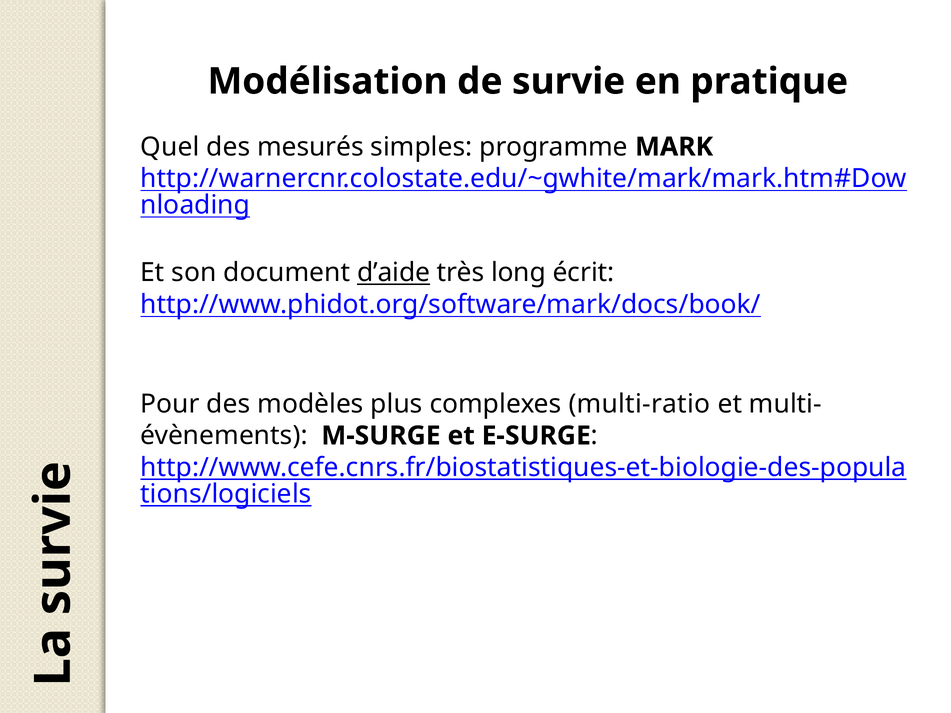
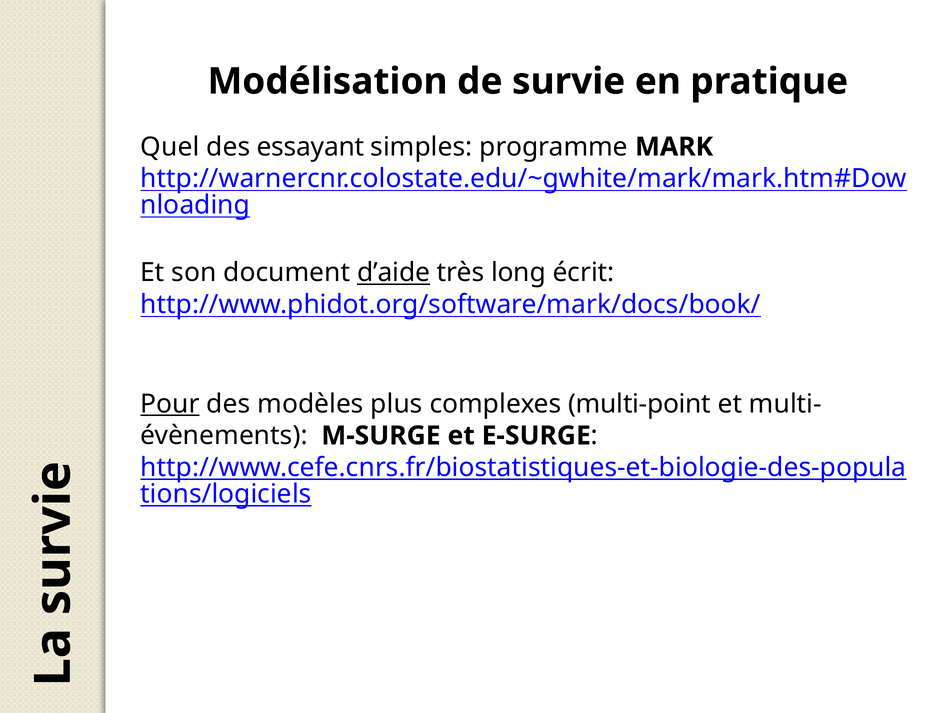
mesurés: mesurés -> essayant
Pour underline: none -> present
multi-ratio: multi-ratio -> multi-point
